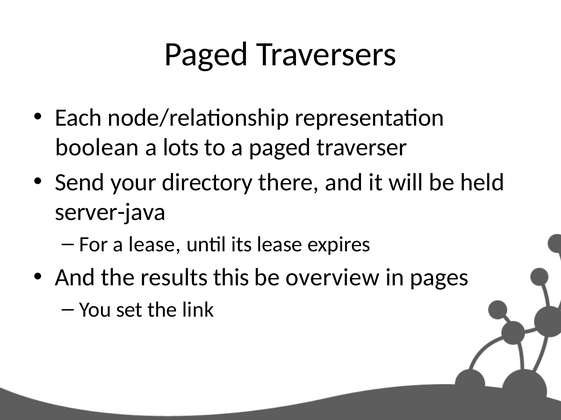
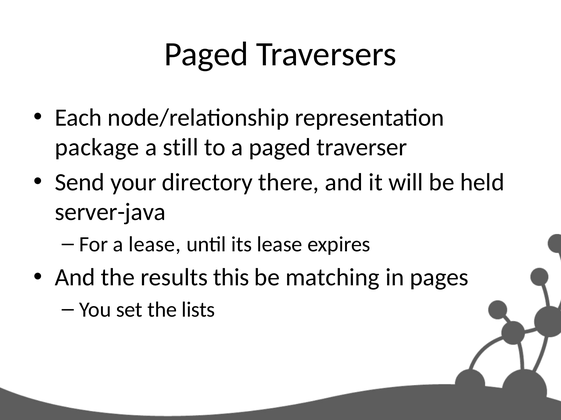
boolean: boolean -> package
lots: lots -> still
overview: overview -> matching
link: link -> lists
